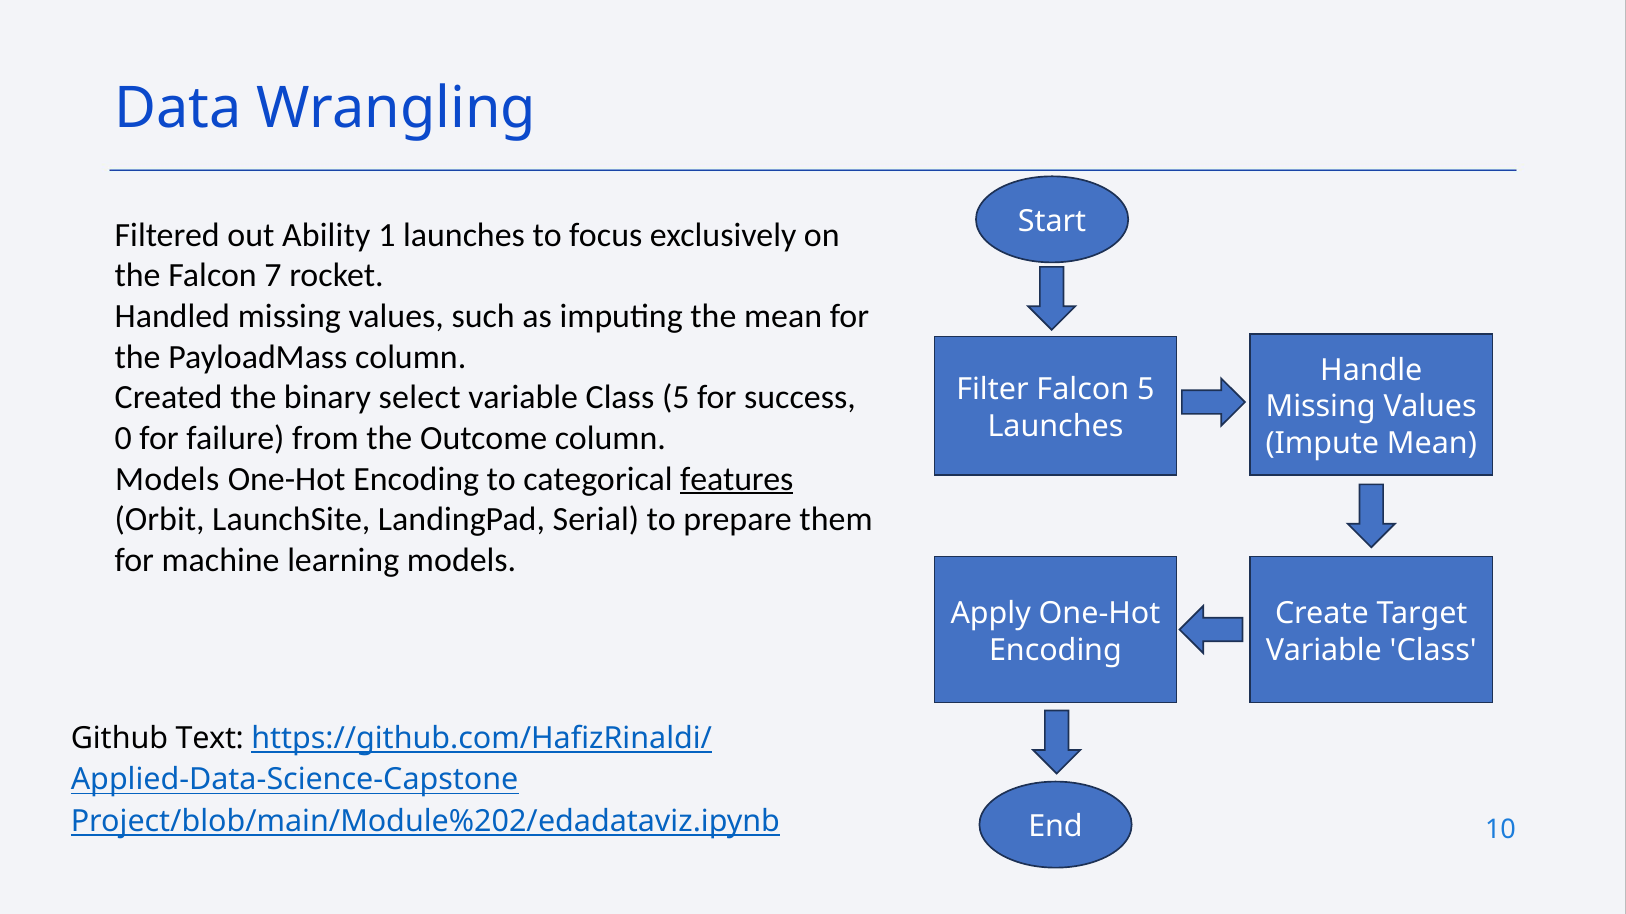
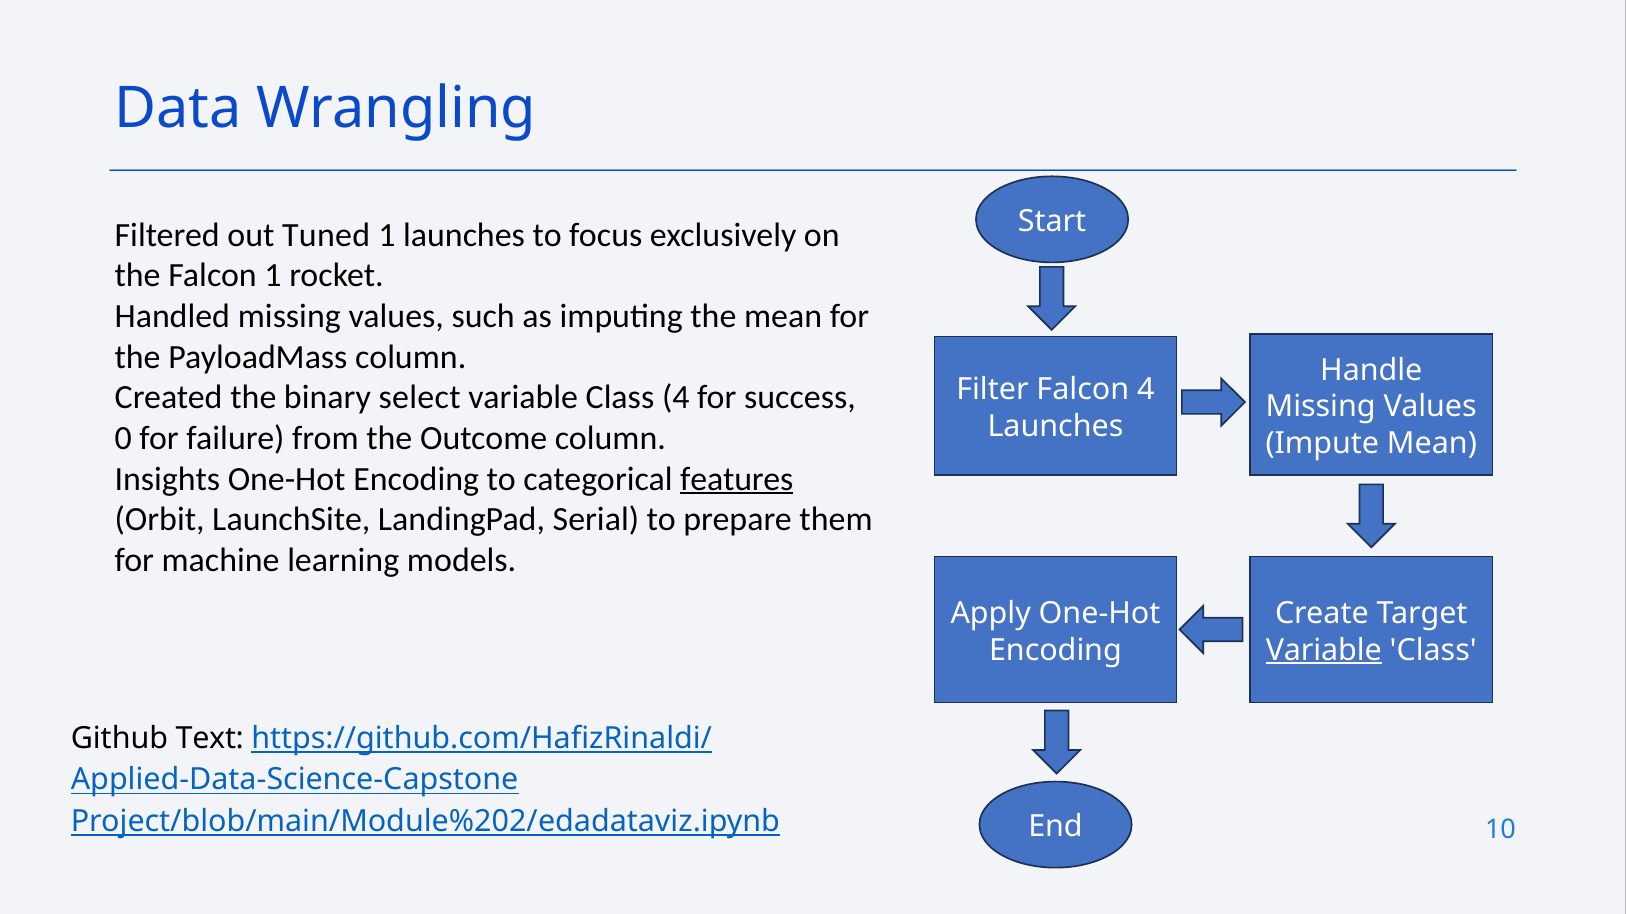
Ability: Ability -> Tuned
Falcon 7: 7 -> 1
Falcon 5: 5 -> 4
Class 5: 5 -> 4
Models at (167, 479): Models -> Insights
Variable at (1324, 650) underline: none -> present
